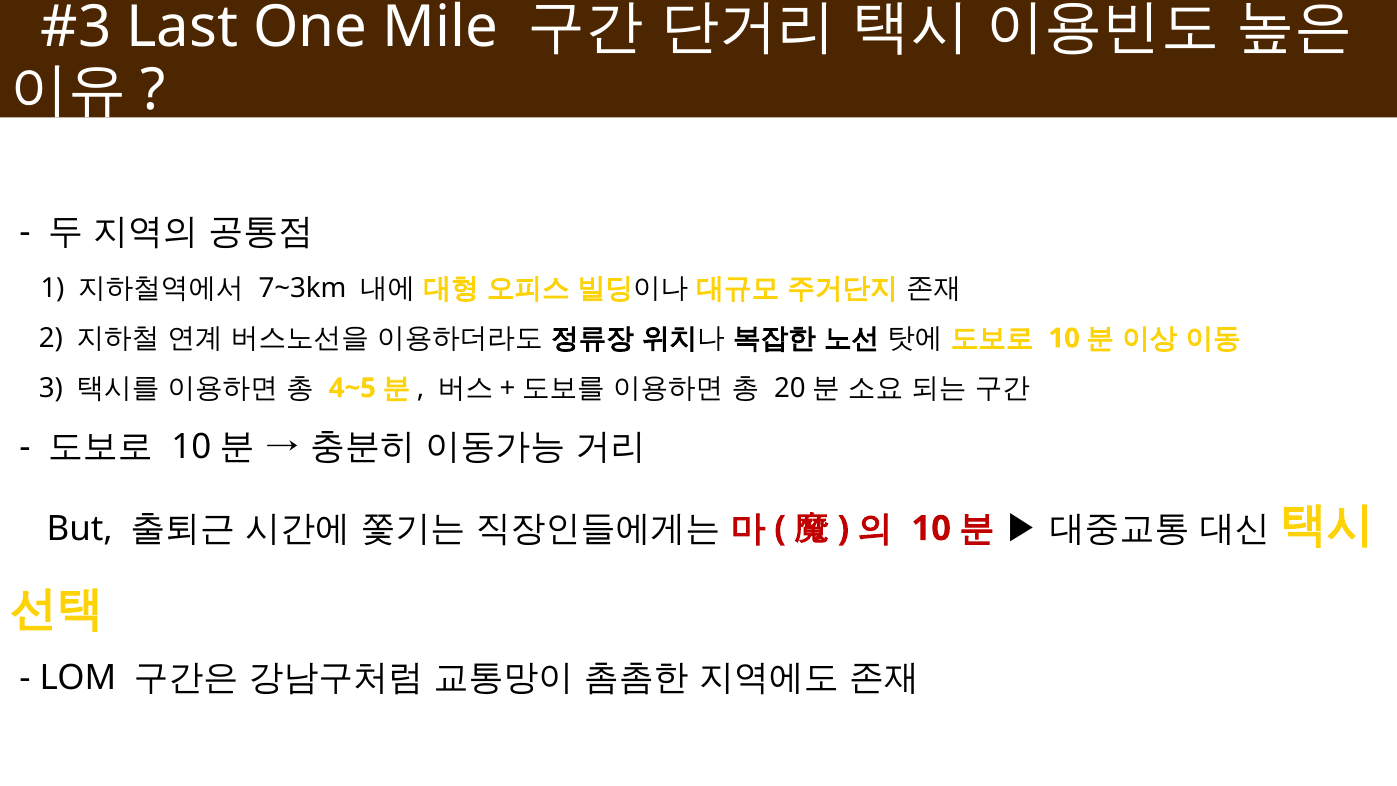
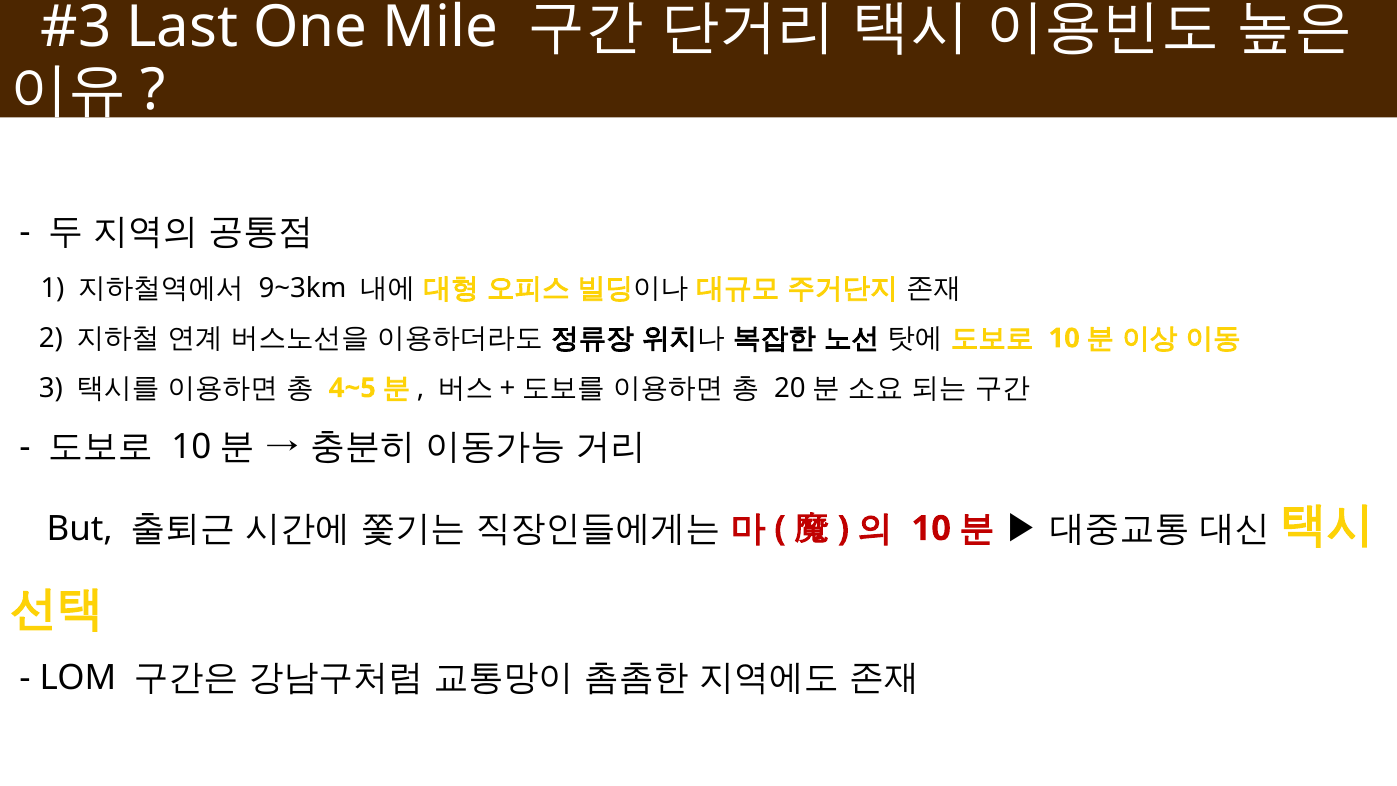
7~3km: 7~3km -> 9~3km
